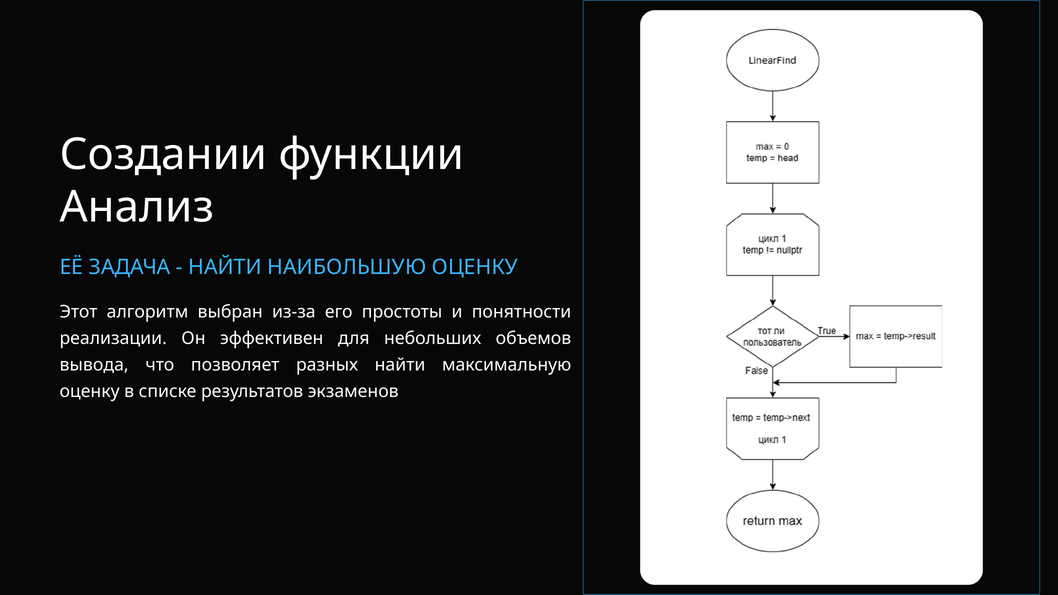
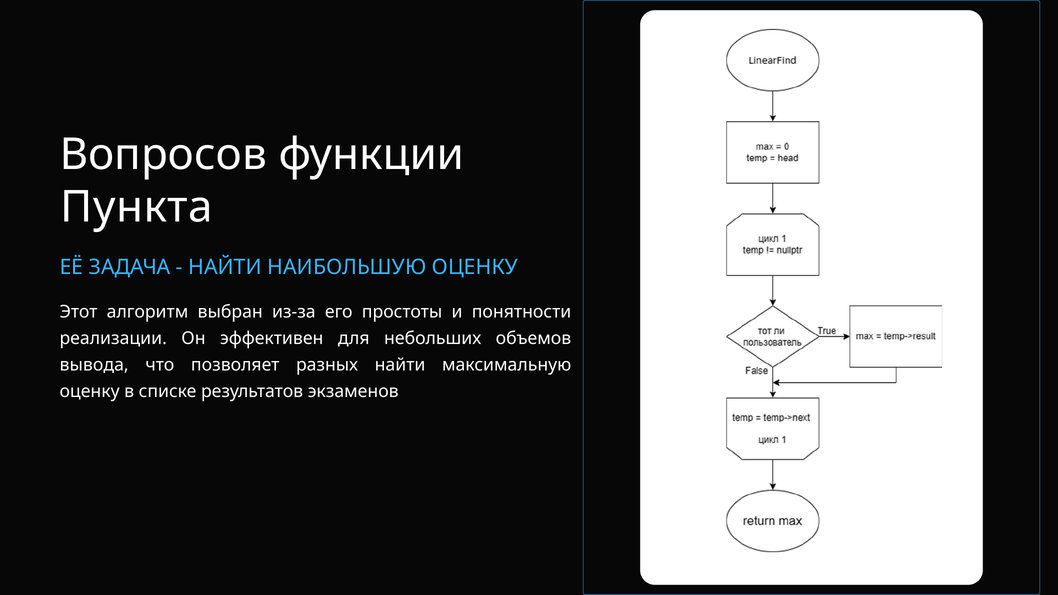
Создании: Создании -> Вопросов
Анализ: Анализ -> Пункта
